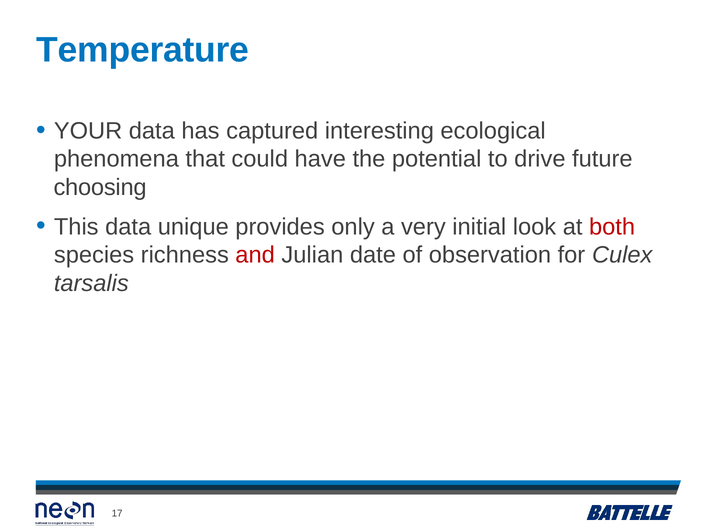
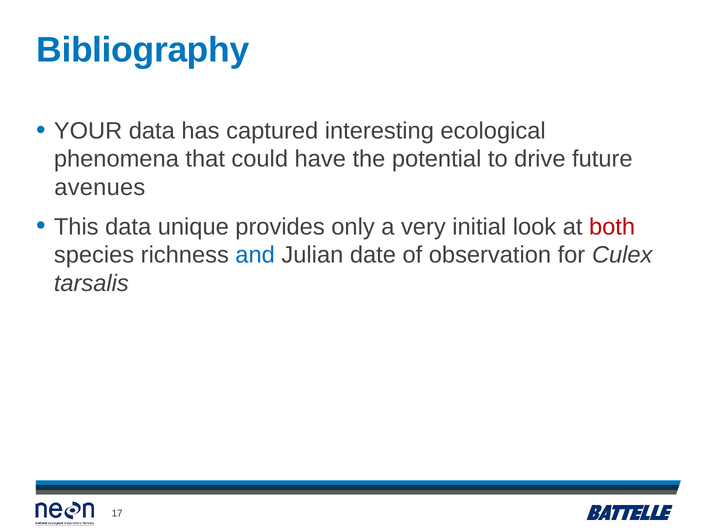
Temperature: Temperature -> Bibliography
choosing: choosing -> avenues
and colour: red -> blue
